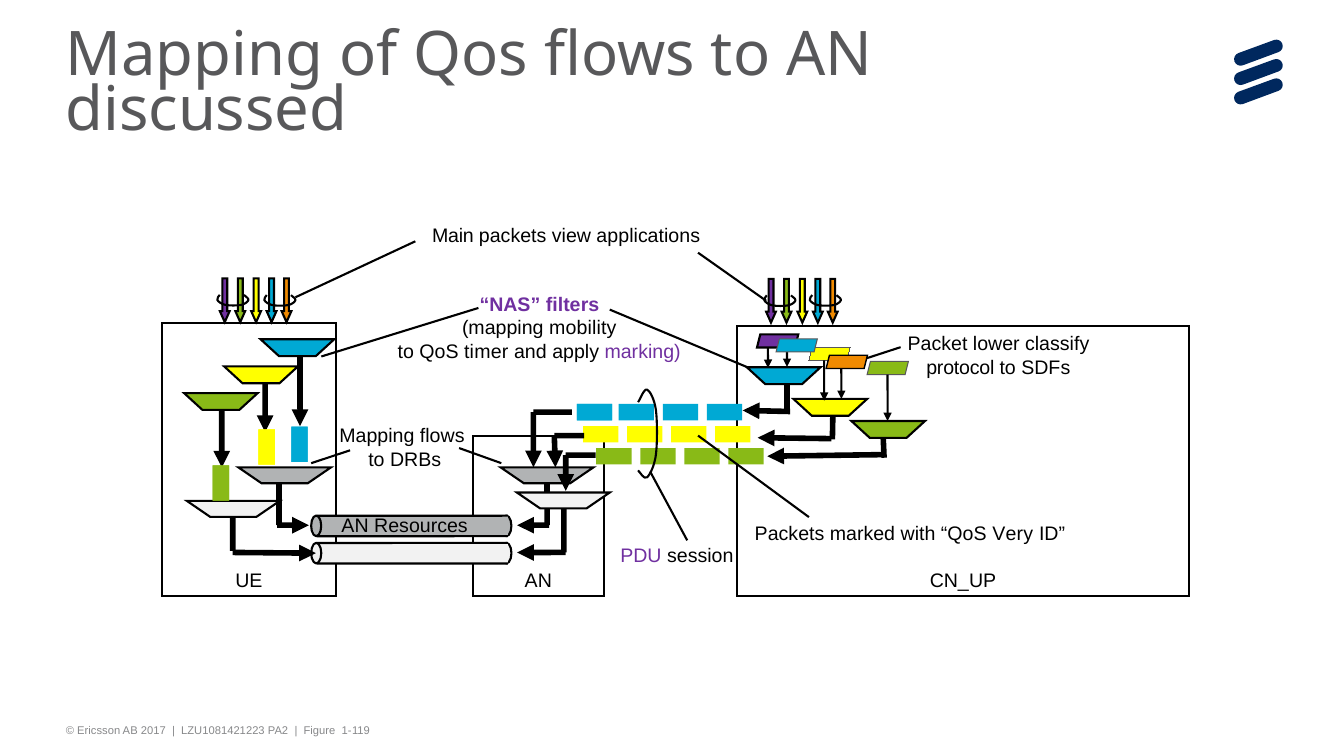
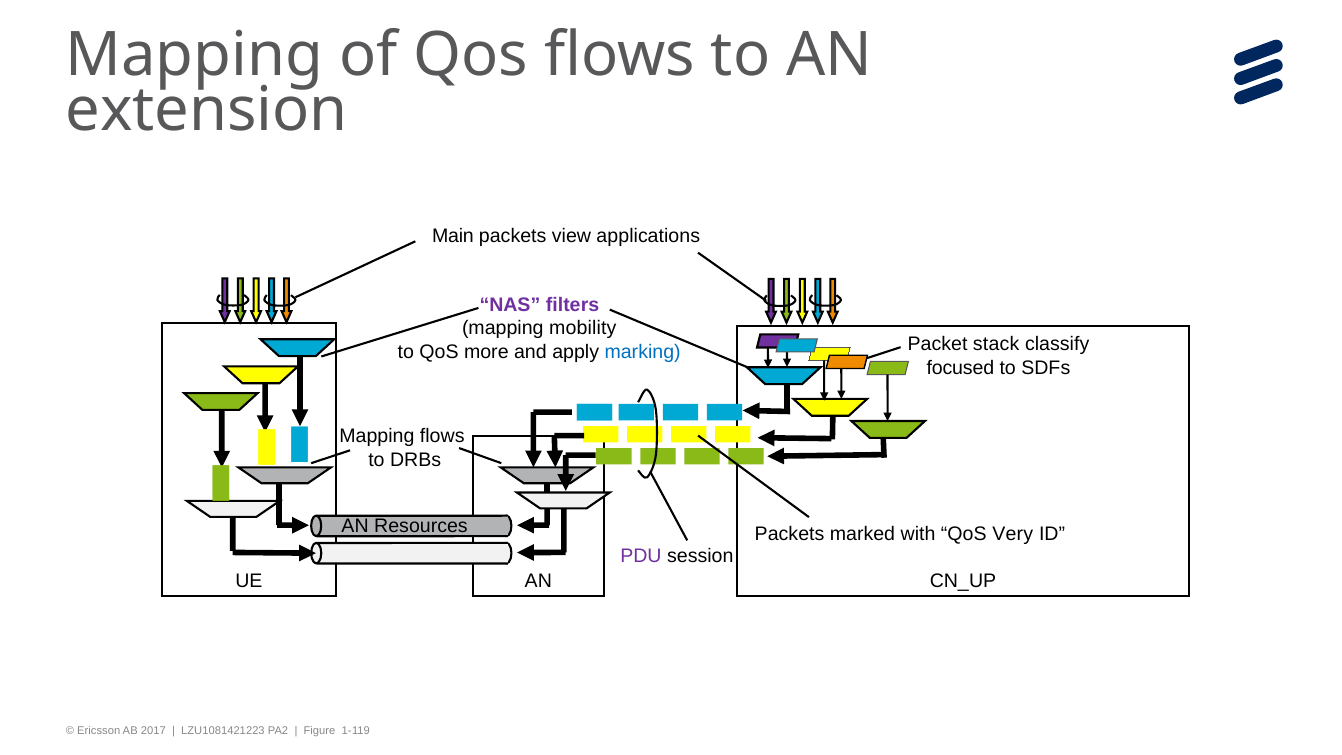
discussed: discussed -> extension
lower: lower -> stack
timer: timer -> more
marking colour: purple -> blue
protocol: protocol -> focused
